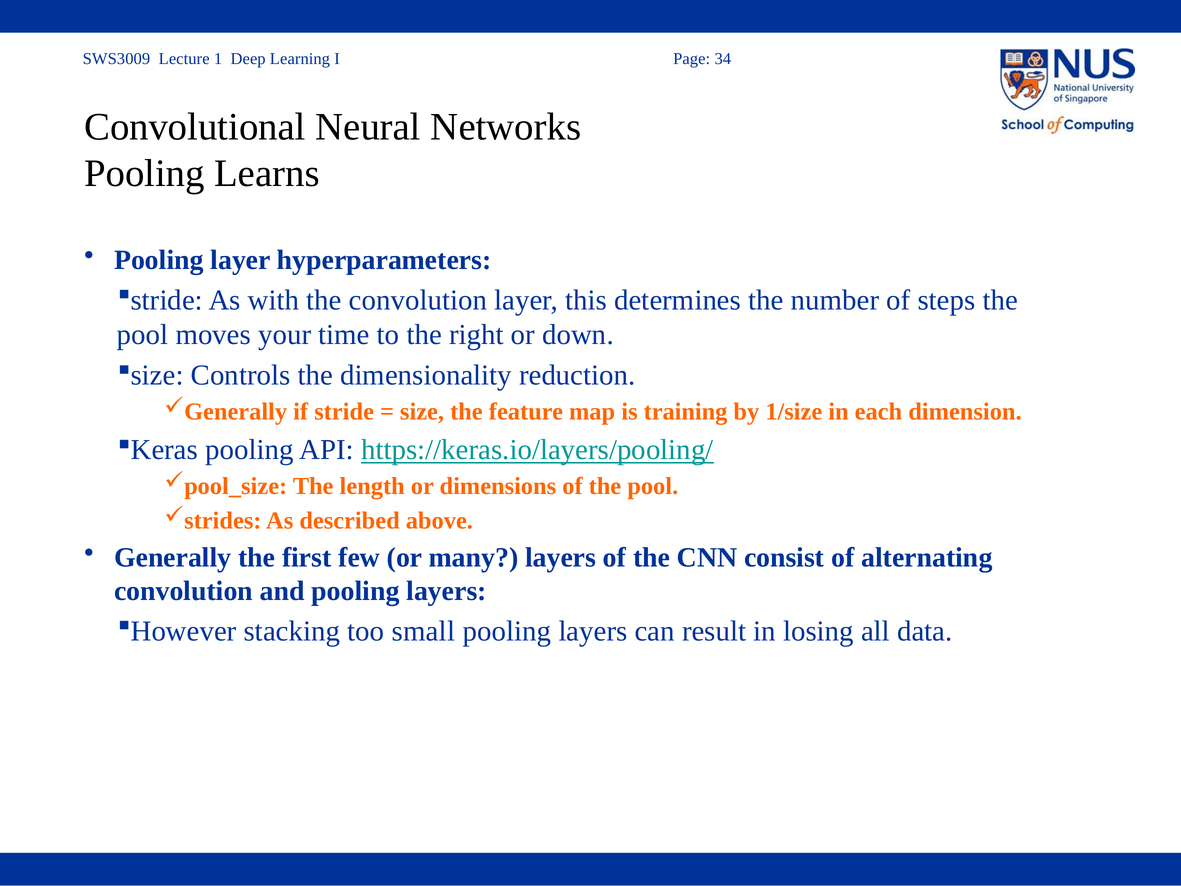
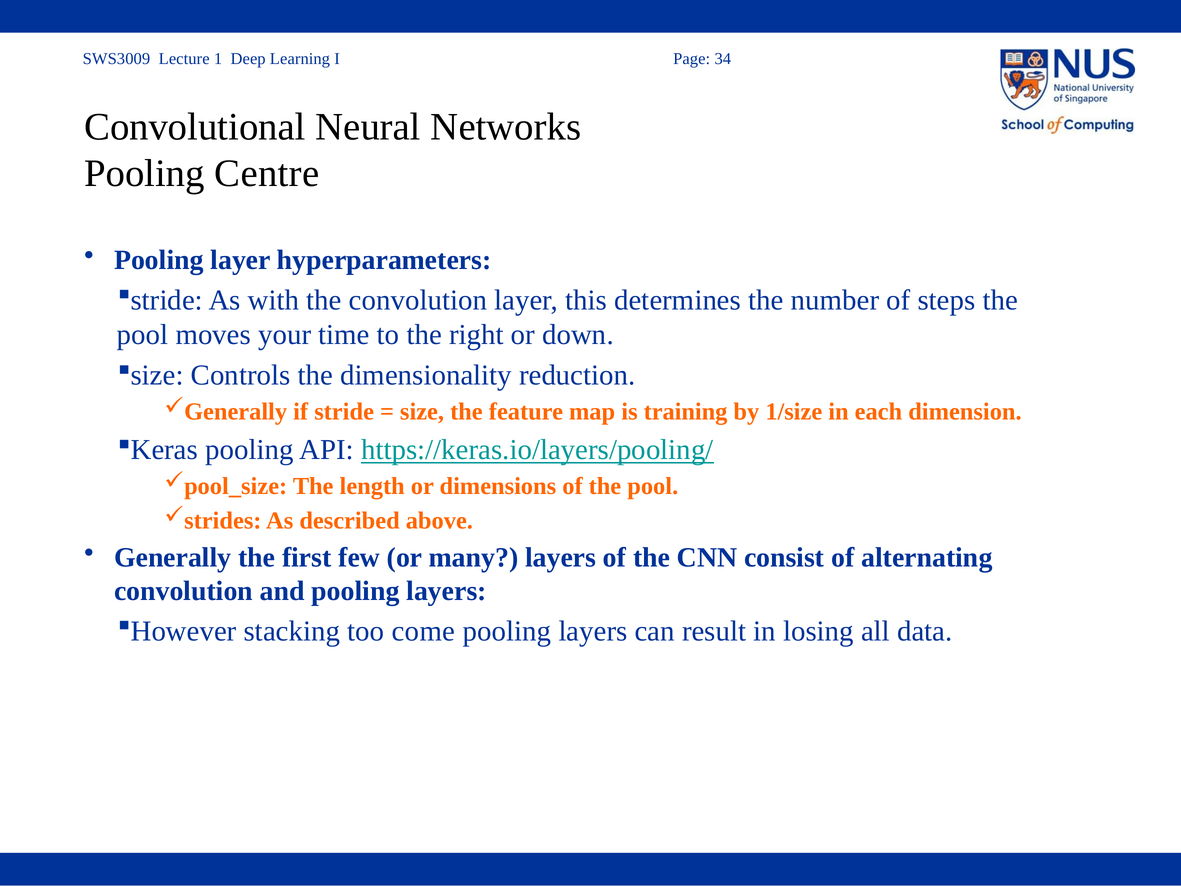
Learns: Learns -> Centre
small: small -> come
